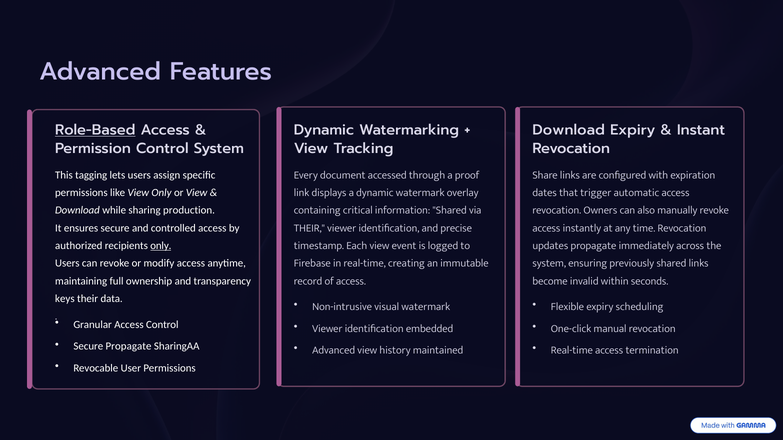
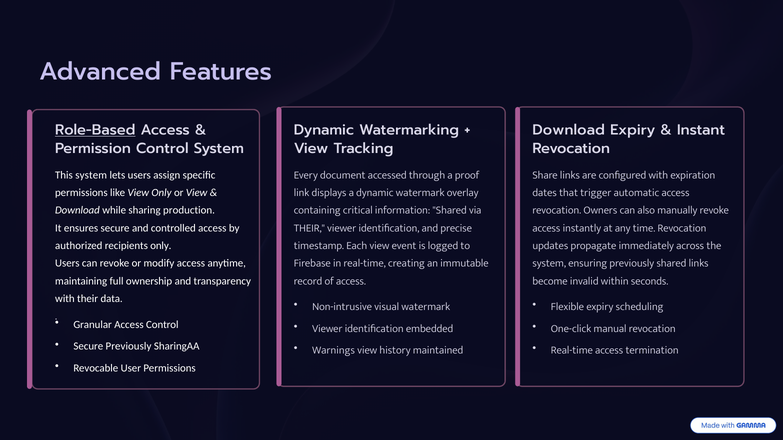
This tagging: tagging -> system
only at (161, 246) underline: present -> none
keys at (65, 299): keys -> with
Secure Propagate: Propagate -> Previously
Advanced at (334, 351): Advanced -> Warnings
